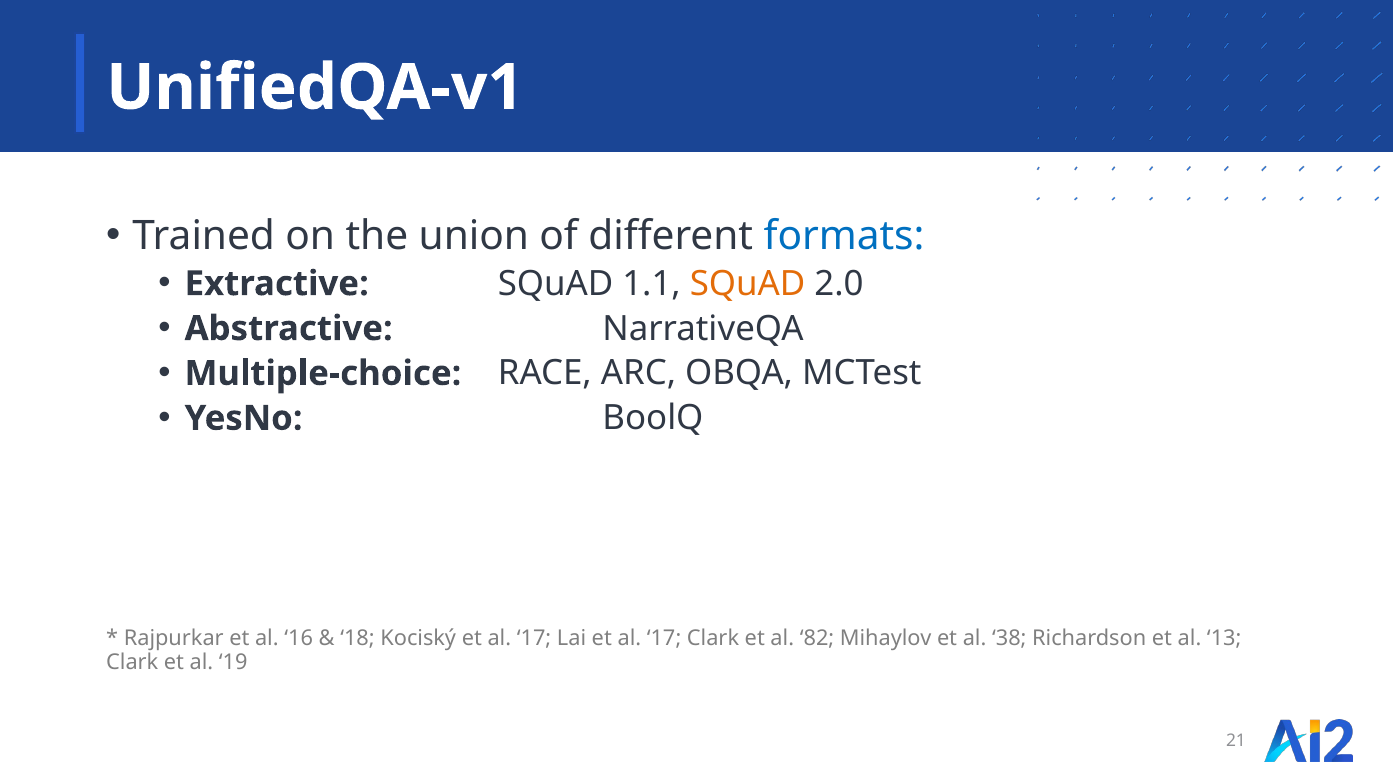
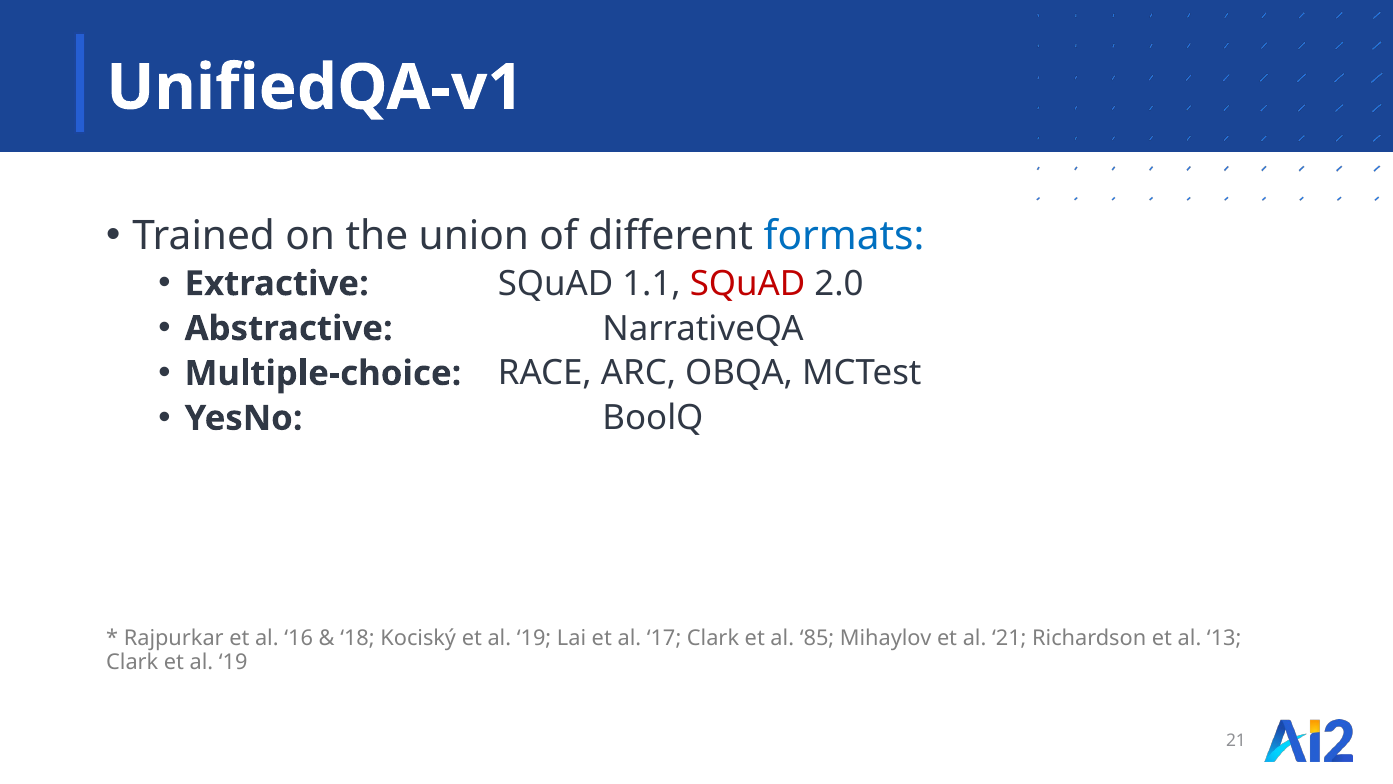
SQuAD at (748, 284) colour: orange -> red
Kociský et al 17: 17 -> 19
82: 82 -> 85
al 38: 38 -> 21
